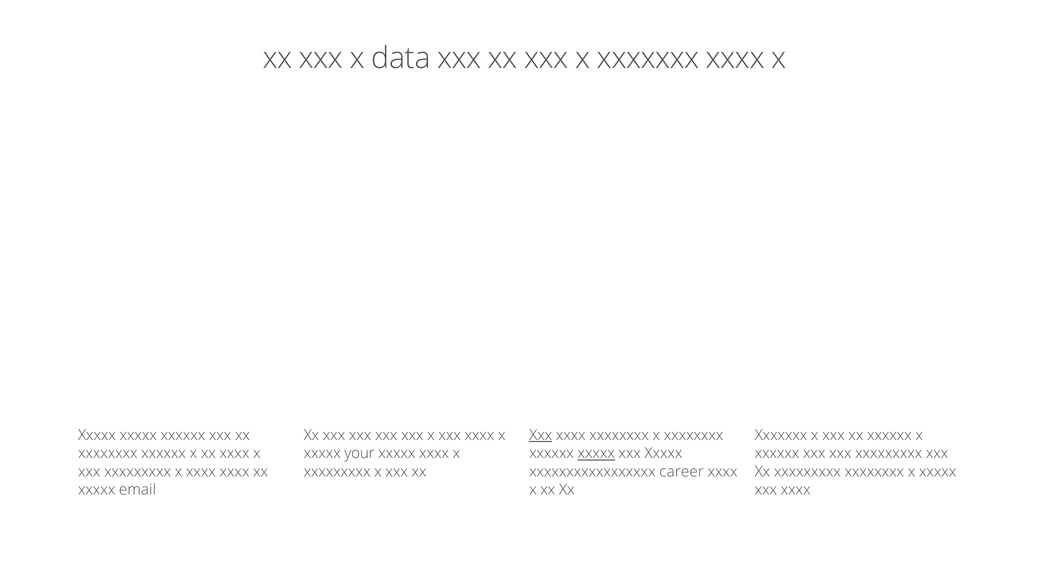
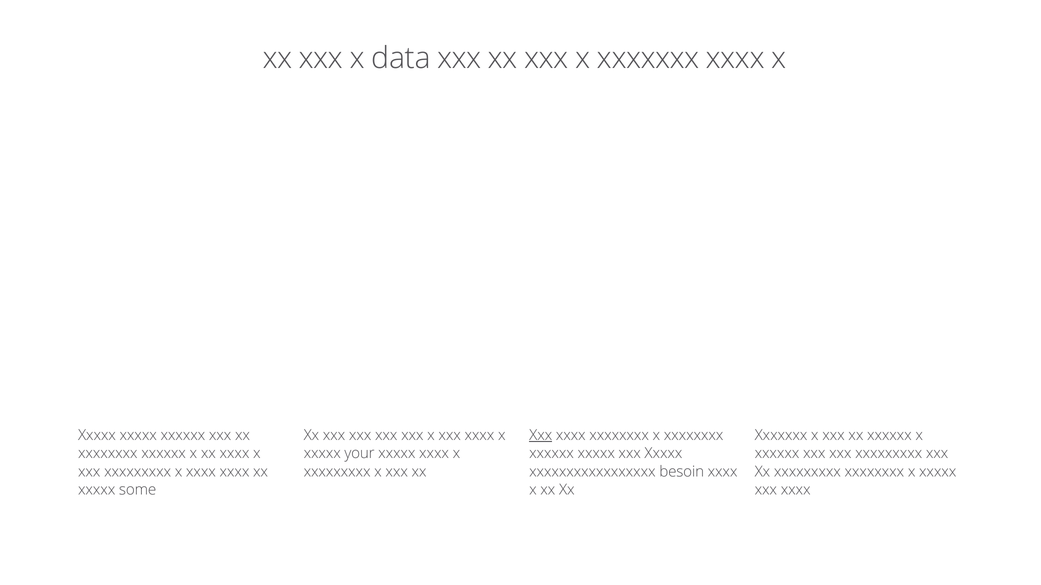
xxxxx at (596, 454) underline: present -> none
career: career -> besoin
email: email -> some
